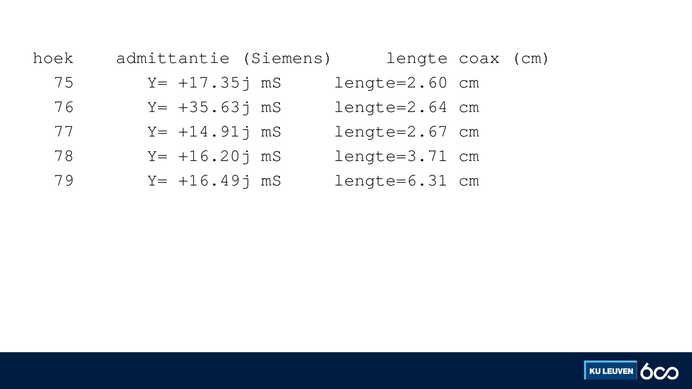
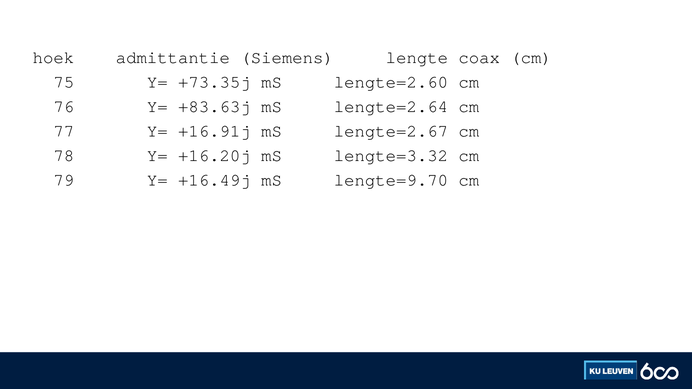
+17.35j: +17.35j -> +73.35j
+35.63j: +35.63j -> +83.63j
+14.91j: +14.91j -> +16.91j
lengte=3.71: lengte=3.71 -> lengte=3.32
lengte=6.31: lengte=6.31 -> lengte=9.70
